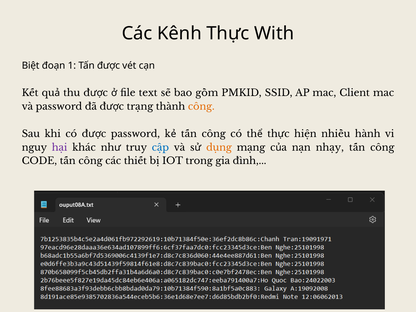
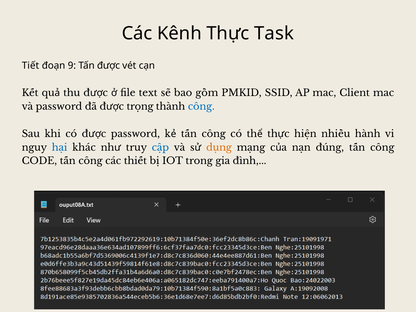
With: With -> Task
Biệt: Biệt -> Tiết
1: 1 -> 9
trạng: trạng -> trọng
công at (201, 107) colour: orange -> blue
hại colour: purple -> blue
nhạy: nhạy -> đúng
